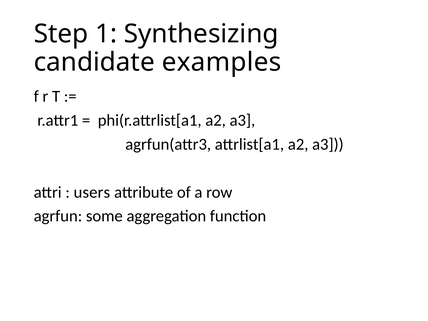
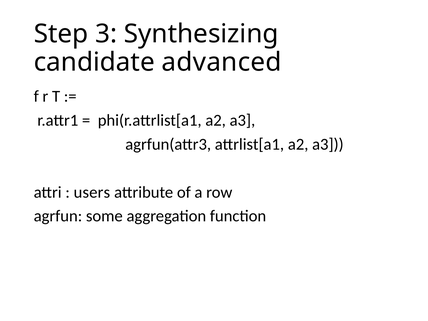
1: 1 -> 3
examples: examples -> advanced
